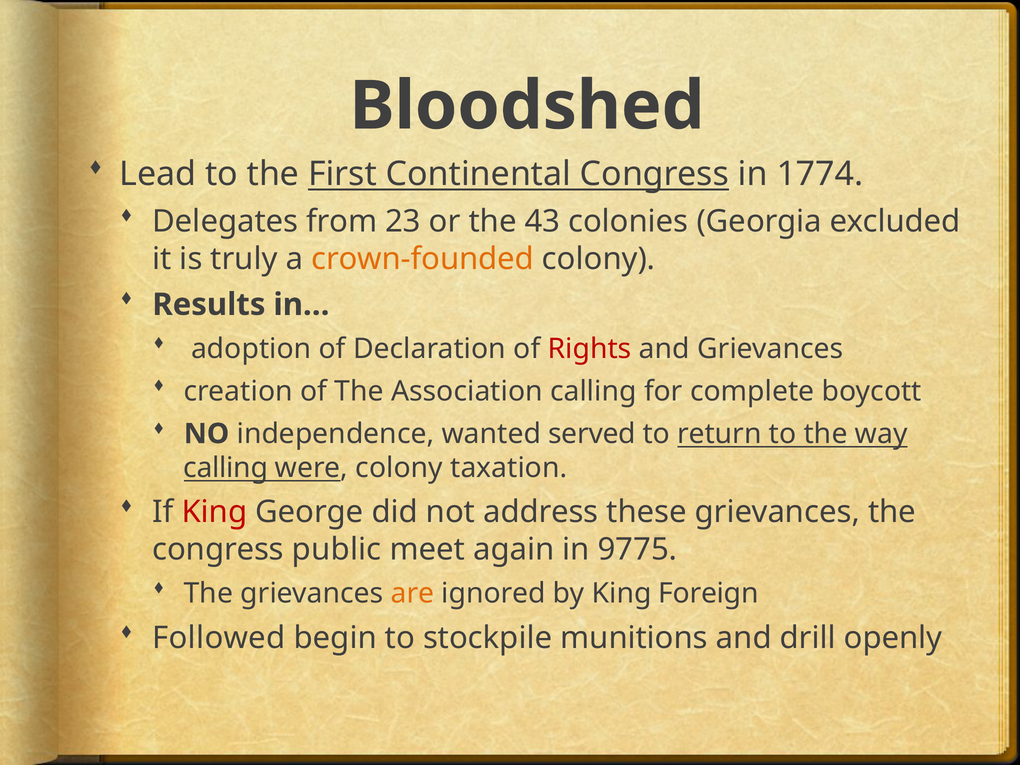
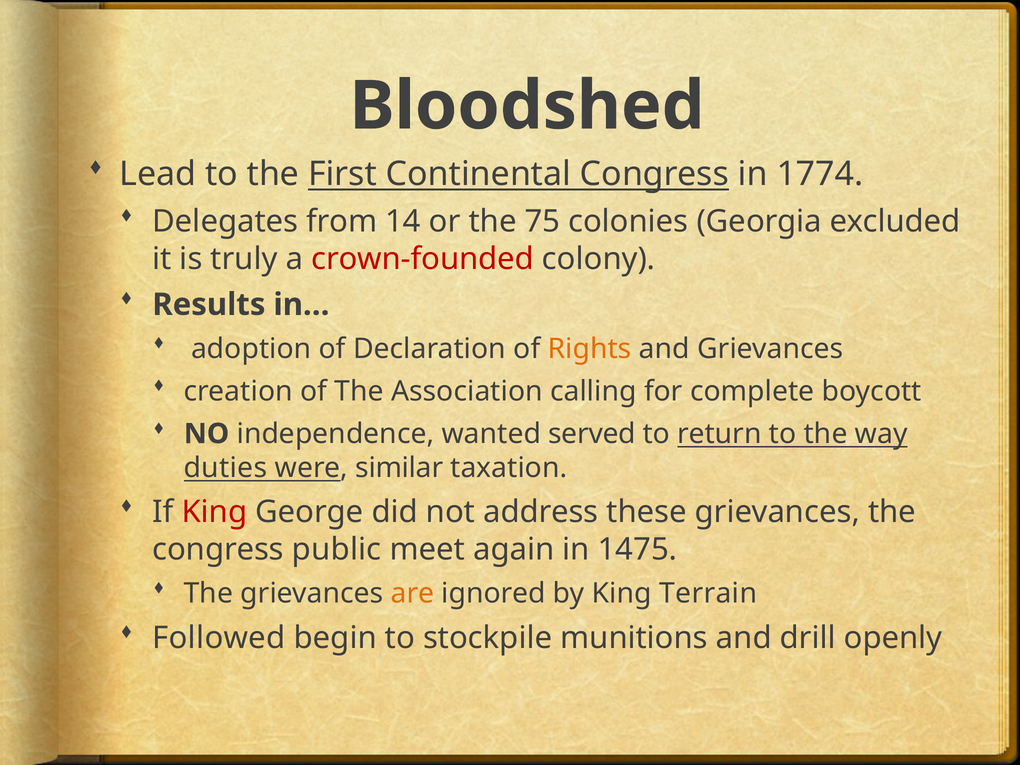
23: 23 -> 14
43: 43 -> 75
crown-founded colour: orange -> red
Rights colour: red -> orange
calling at (226, 468): calling -> duties
were colony: colony -> similar
9775: 9775 -> 1475
Foreign: Foreign -> Terrain
